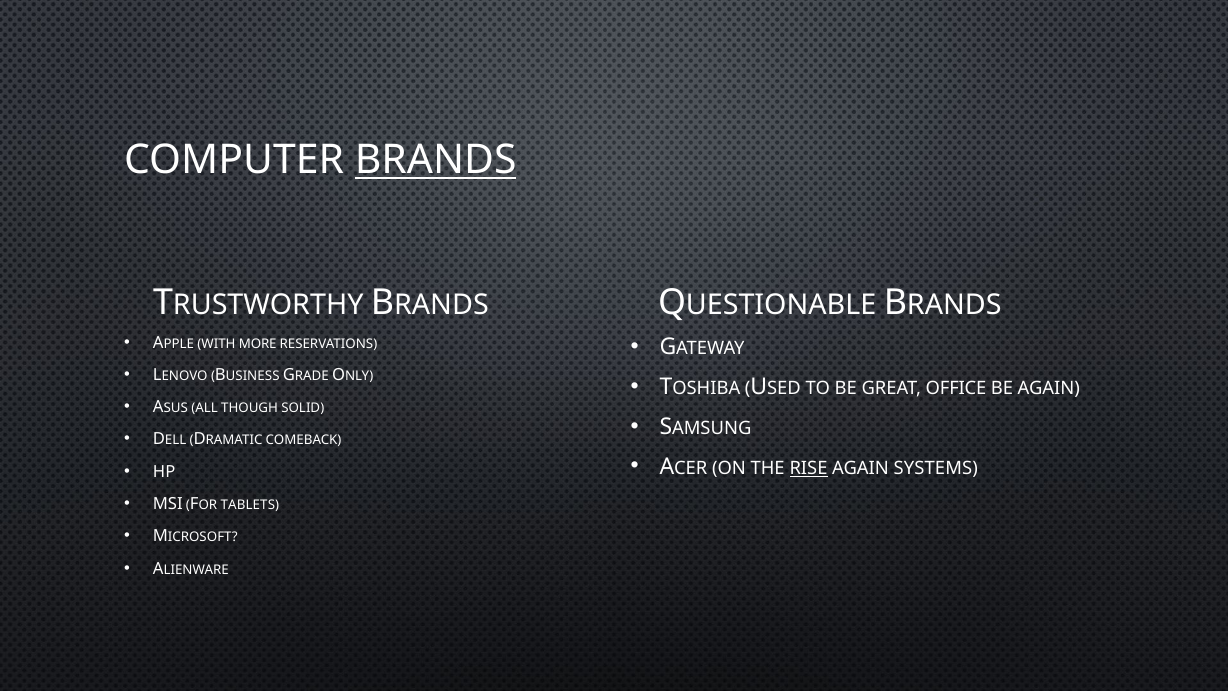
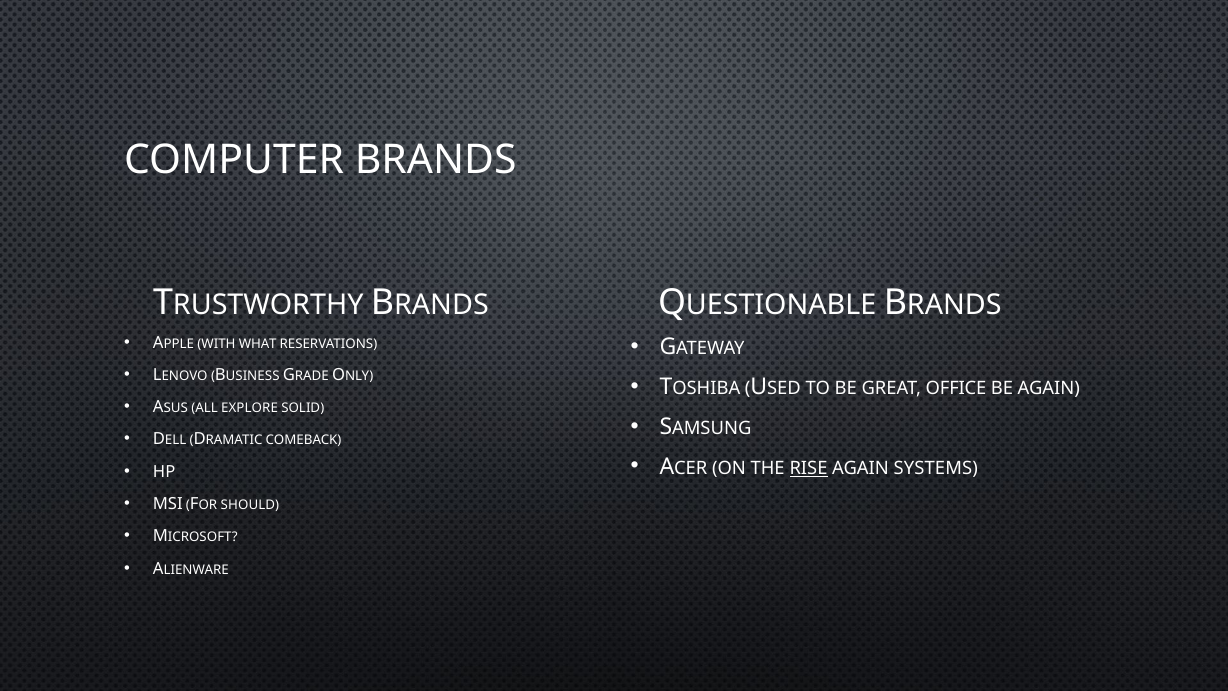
BRANDS underline: present -> none
MORE: MORE -> WHAT
THOUGH: THOUGH -> EXPLORE
TABLETS: TABLETS -> SHOULD
